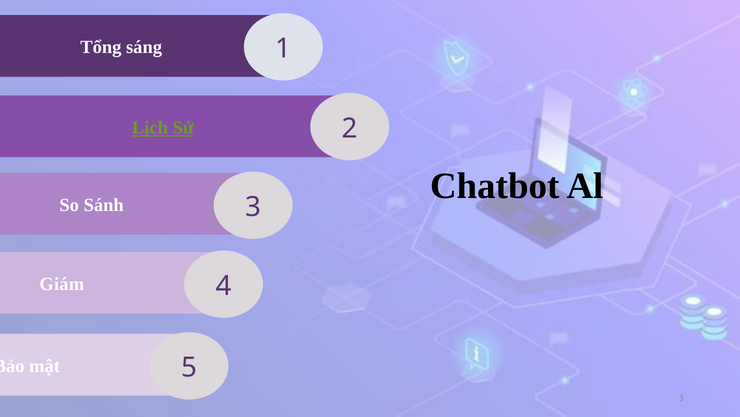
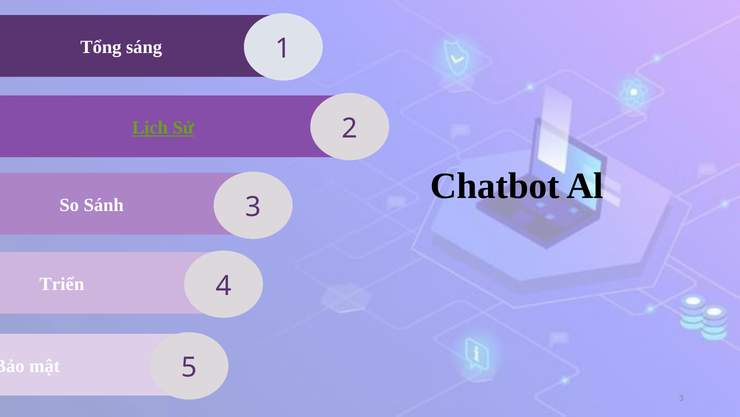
Giám: Giám -> Triển
